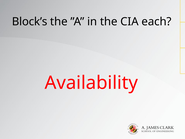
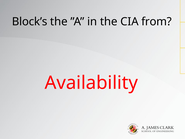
each: each -> from
